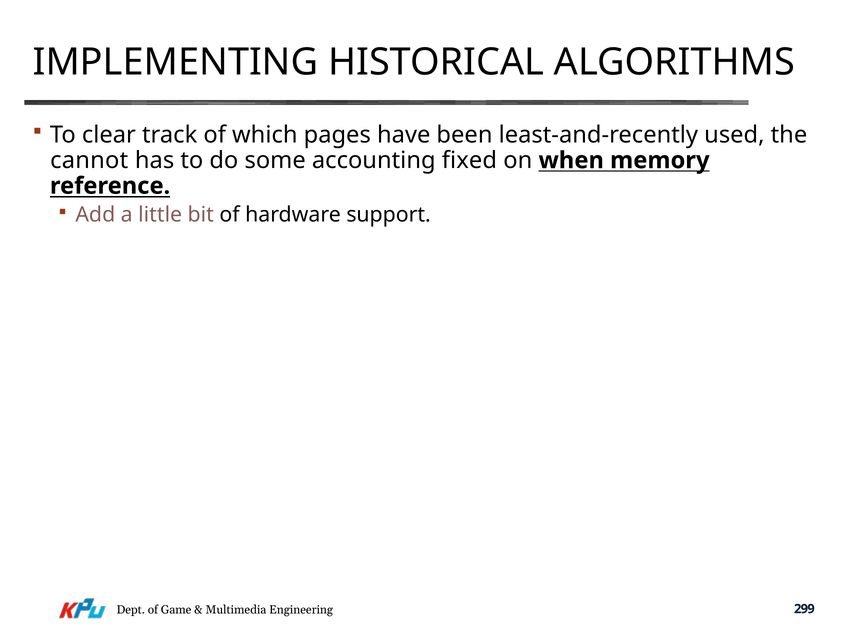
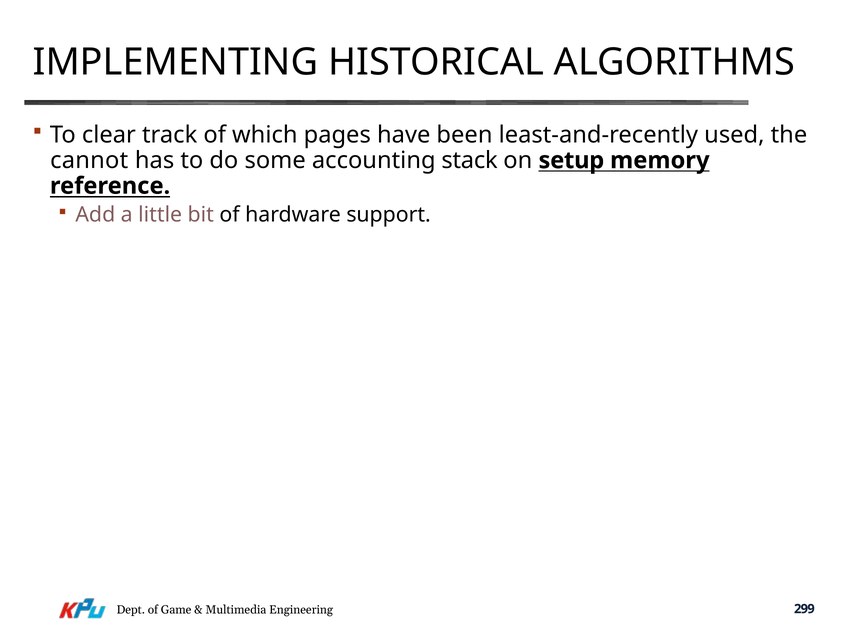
fixed: fixed -> stack
when: when -> setup
